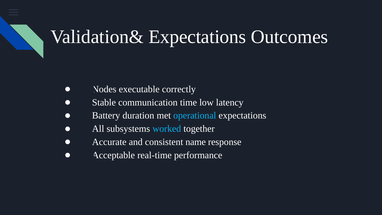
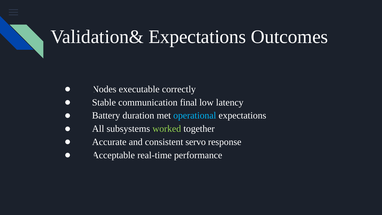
time: time -> final
worked colour: light blue -> light green
name: name -> servo
